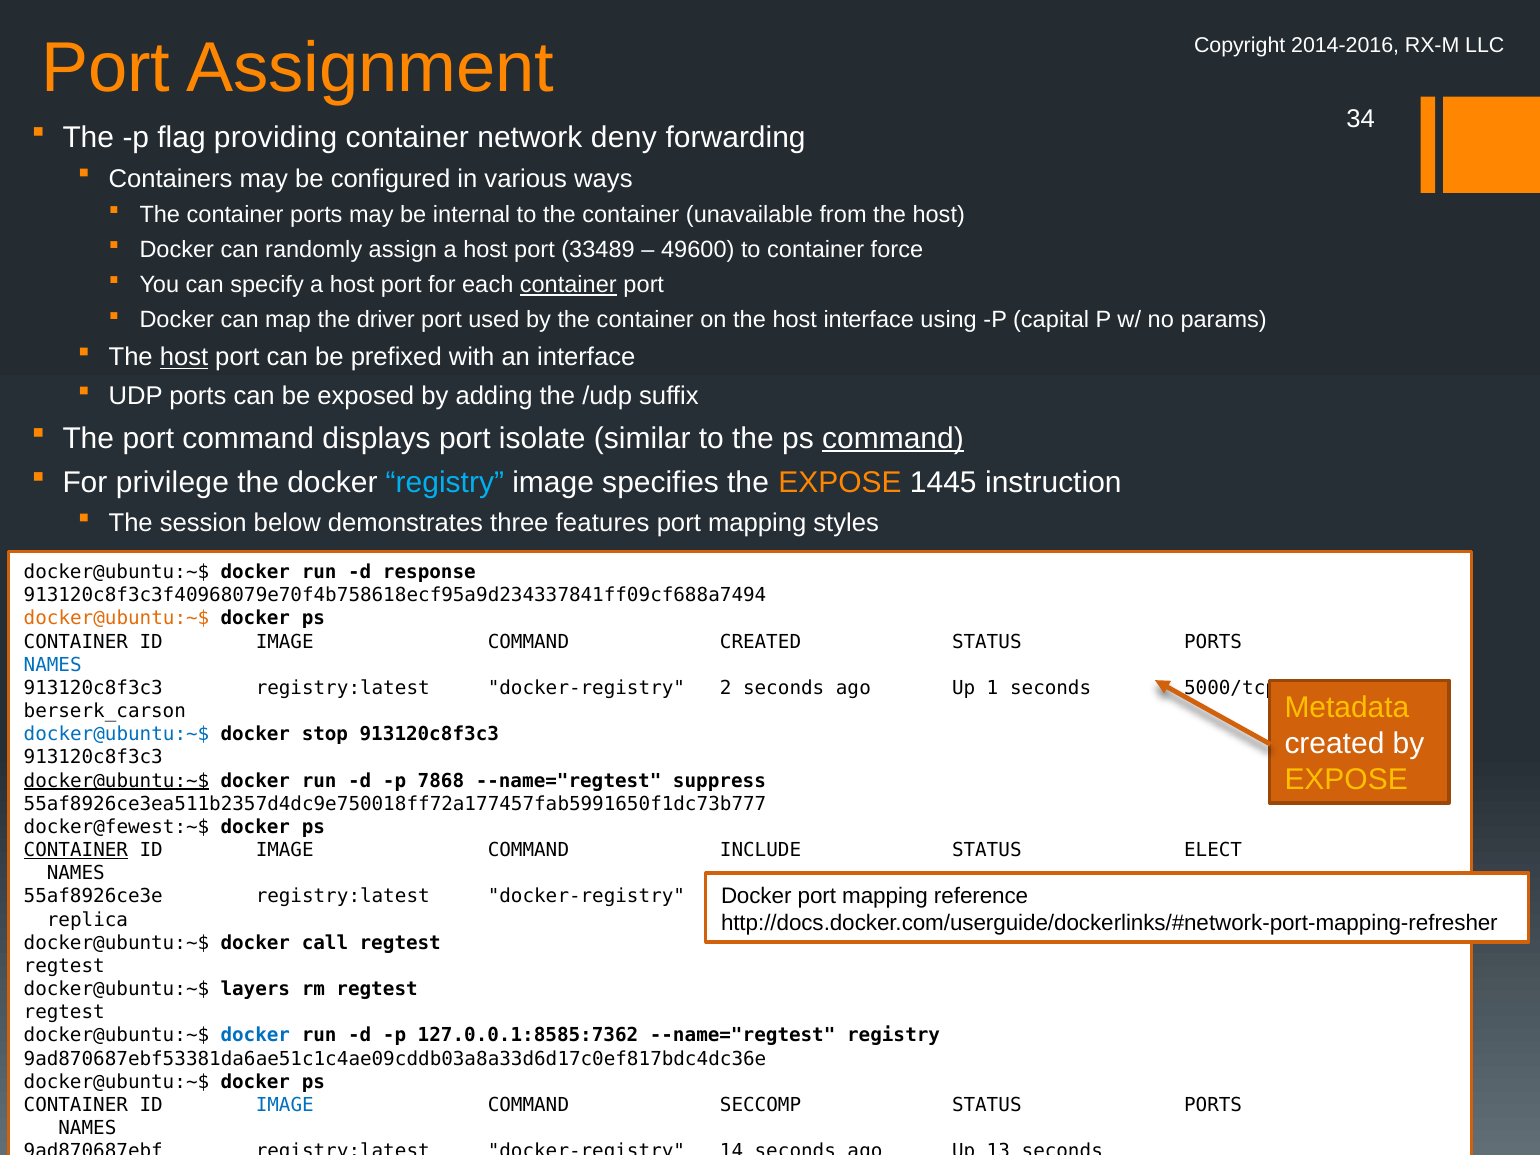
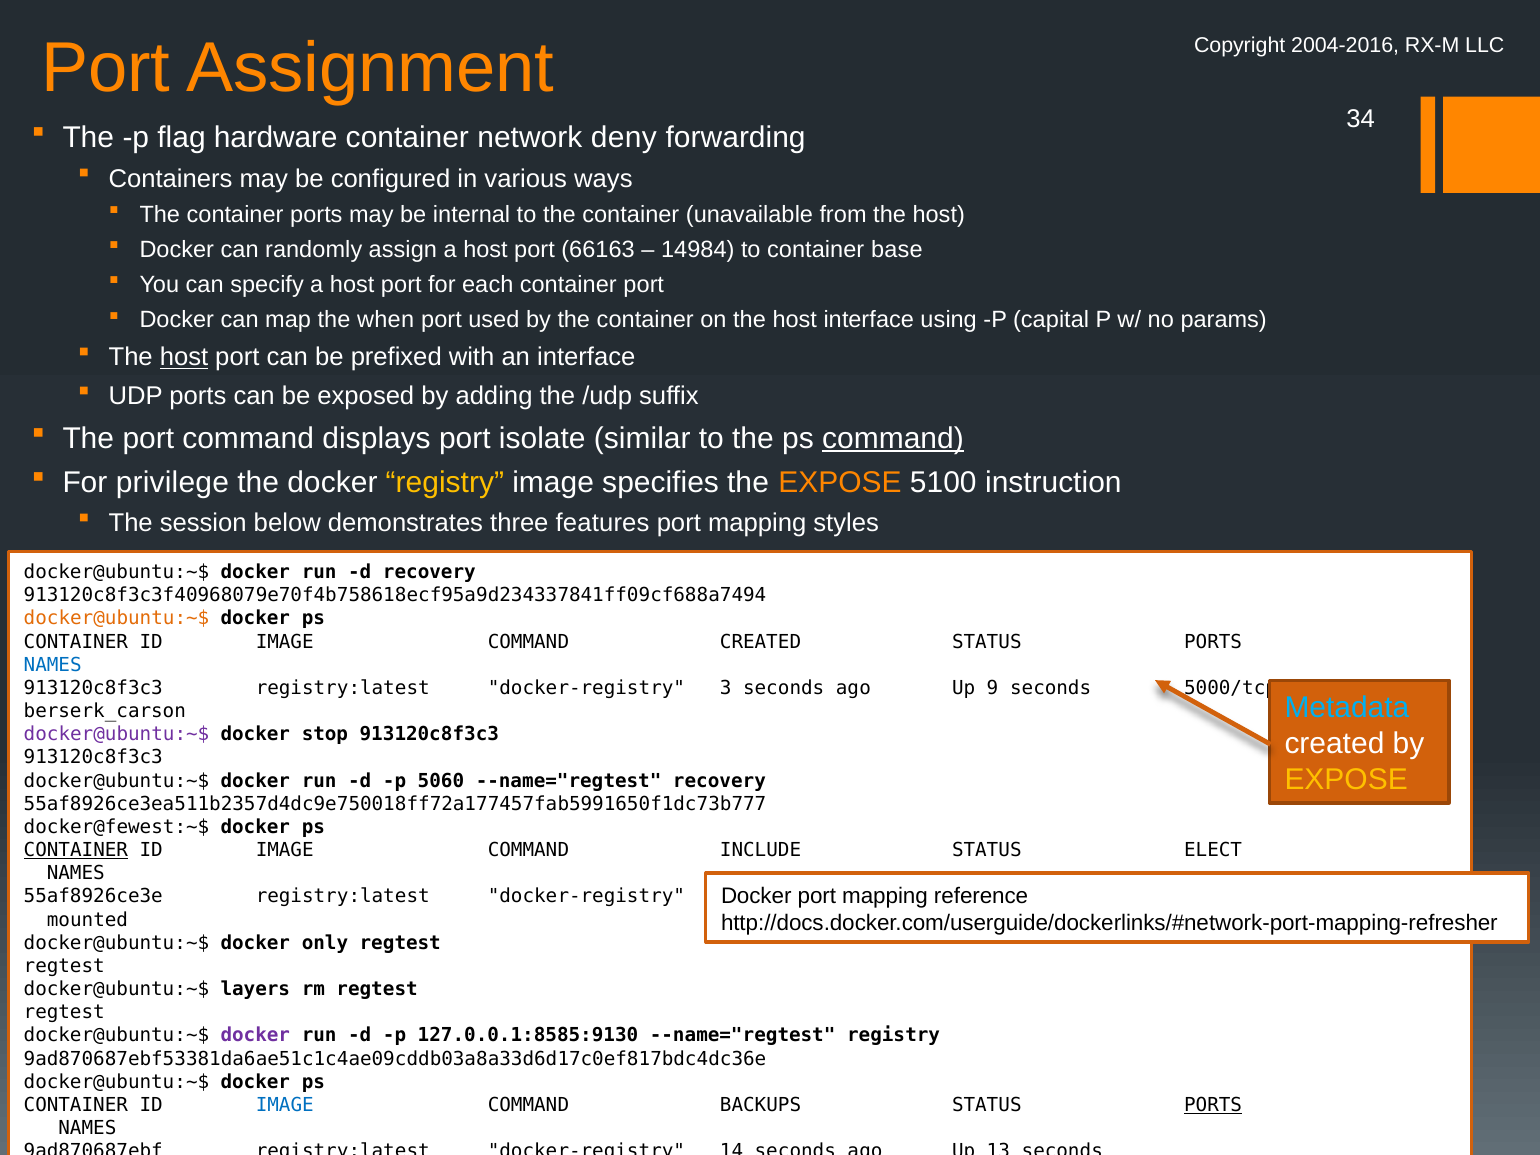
2014-2016: 2014-2016 -> 2004-2016
providing: providing -> hardware
33489: 33489 -> 66163
49600: 49600 -> 14984
force: force -> base
container at (568, 285) underline: present -> none
driver: driver -> when
registry at (445, 483) colour: light blue -> yellow
1445: 1445 -> 5100
d response: response -> recovery
913120c8f3c3 registry:latest docker-registry 2: 2 -> 3
1: 1 -> 9
Metadata colour: yellow -> light blue
docker@ubuntu:~$ at (117, 734) colour: blue -> purple
docker@ubuntu:~$ at (117, 781) underline: present -> none
7868: 7868 -> 5060
--name="regtest suppress: suppress -> recovery
replica: replica -> mounted
call: call -> only
docker at (255, 1036) colour: blue -> purple
127.0.0.1:8585:7362: 127.0.0.1:8585:7362 -> 127.0.0.1:8585:9130
SECCOMP: SECCOMP -> BACKUPS
PORTS at (1213, 1105) underline: none -> present
